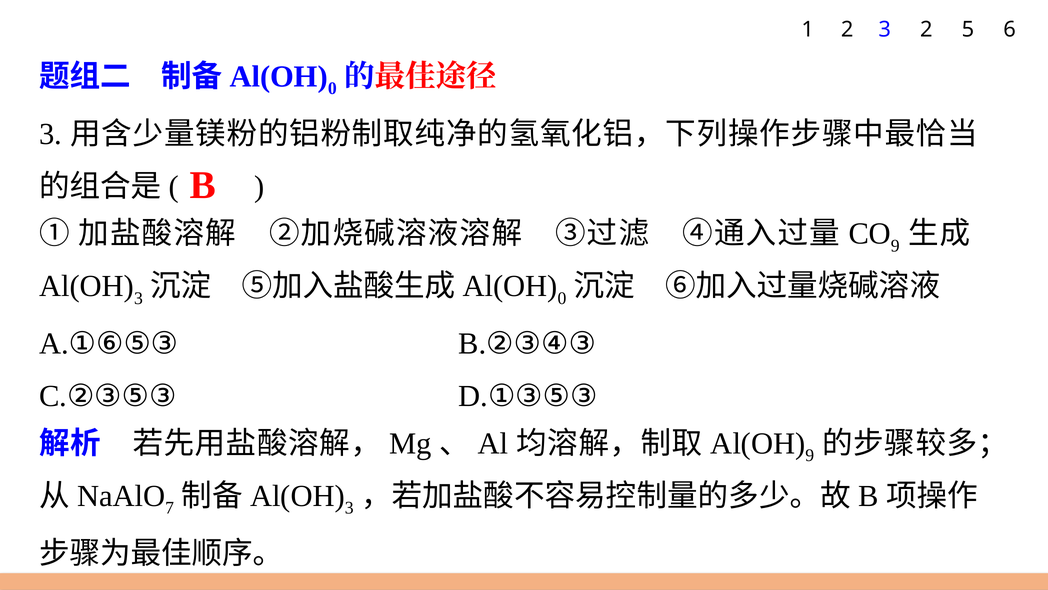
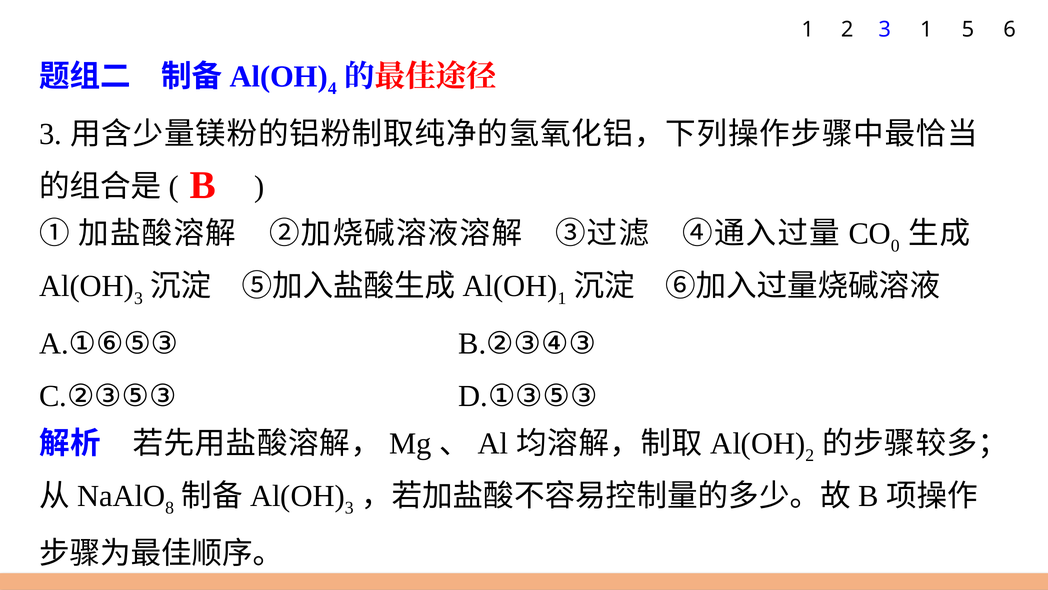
3 2: 2 -> 1
0 at (332, 88): 0 -> 4
9 at (895, 246): 9 -> 0
0 at (562, 298): 0 -> 1
9 at (810, 455): 9 -> 2
7: 7 -> 8
